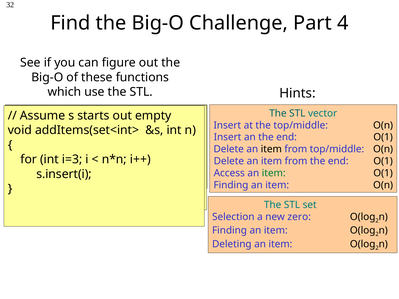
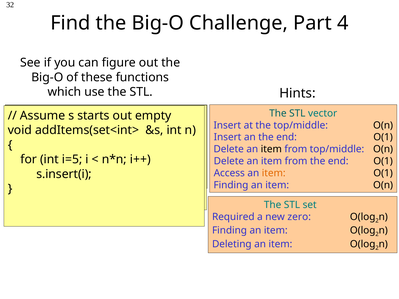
i=3: i=3 -> i=5
item at (274, 173) colour: green -> orange
Selection: Selection -> Required
